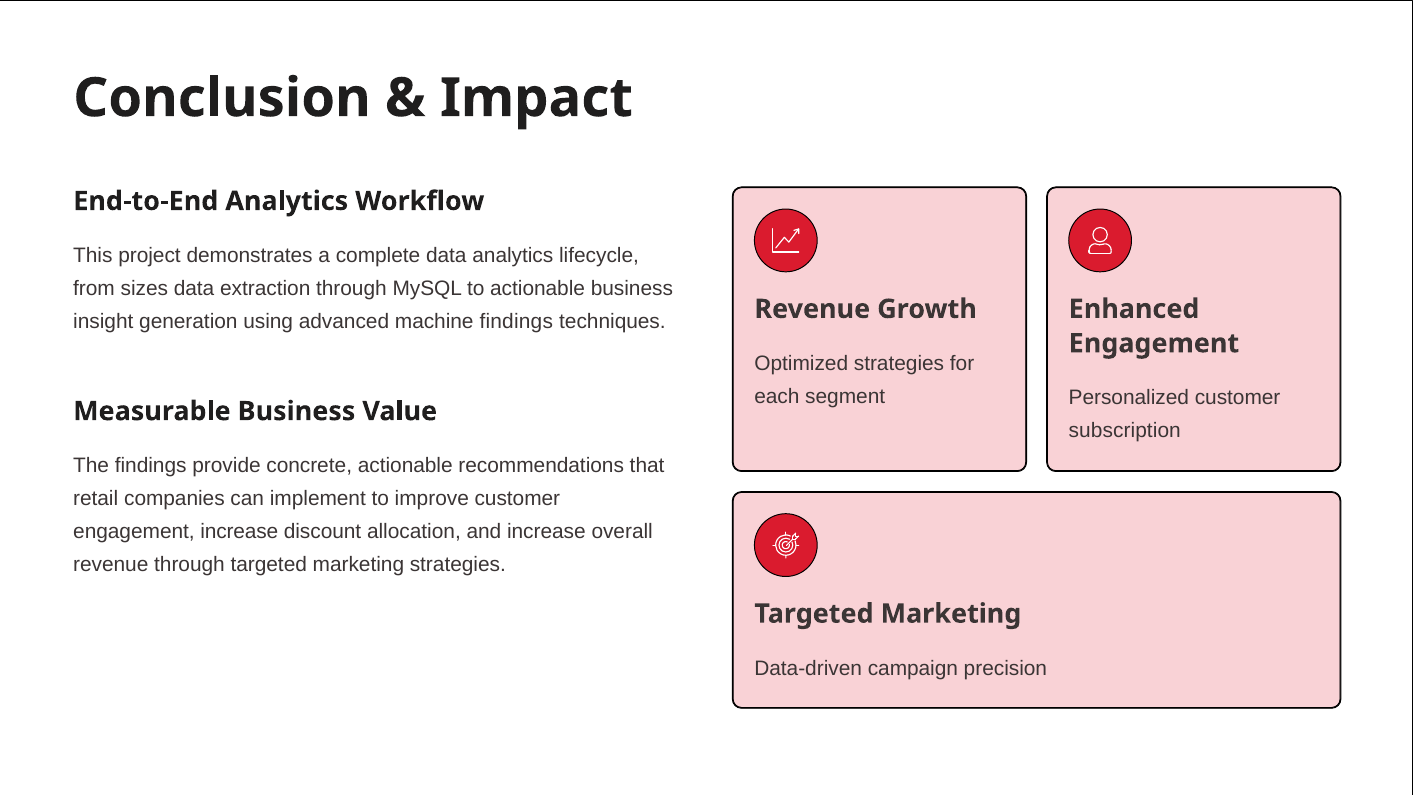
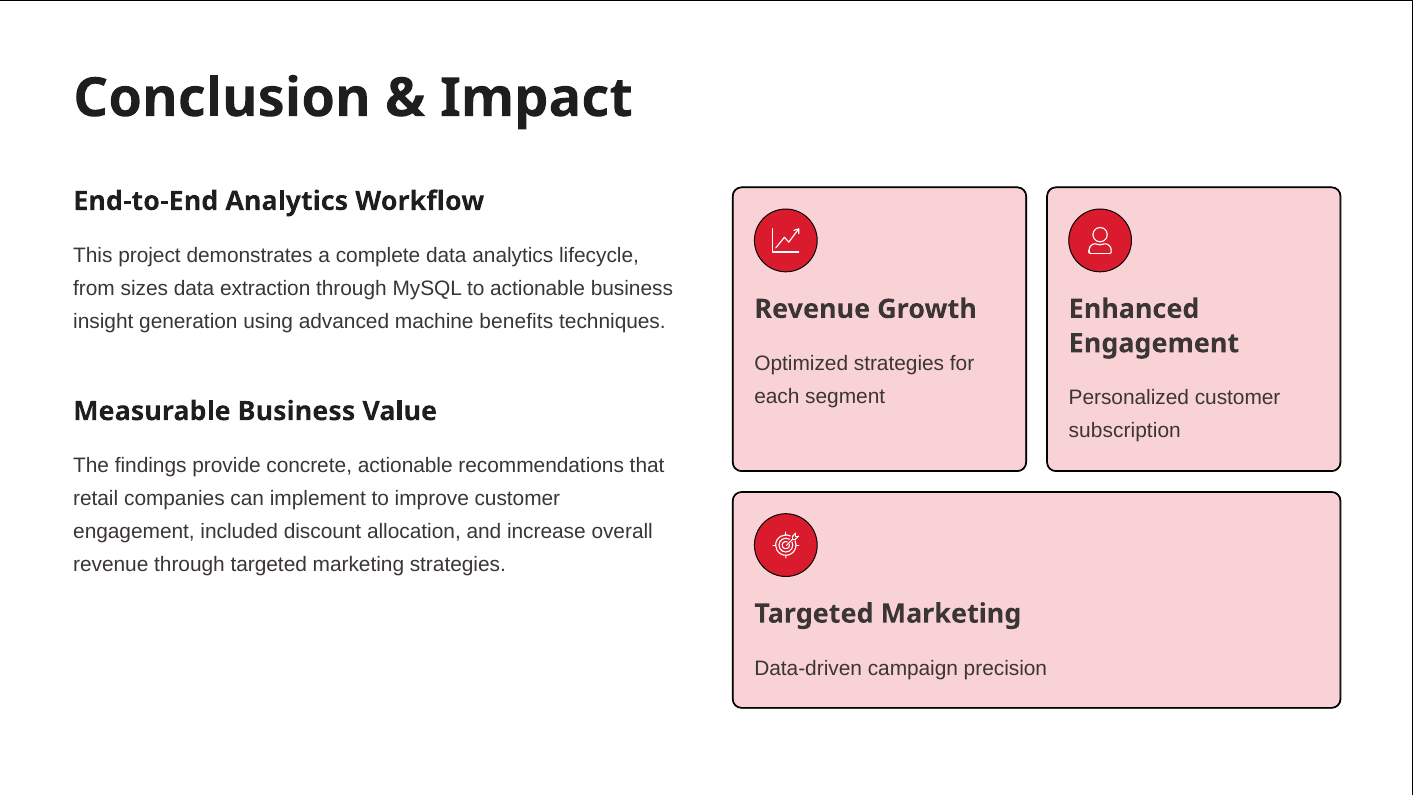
machine findings: findings -> benefits
engagement increase: increase -> included
